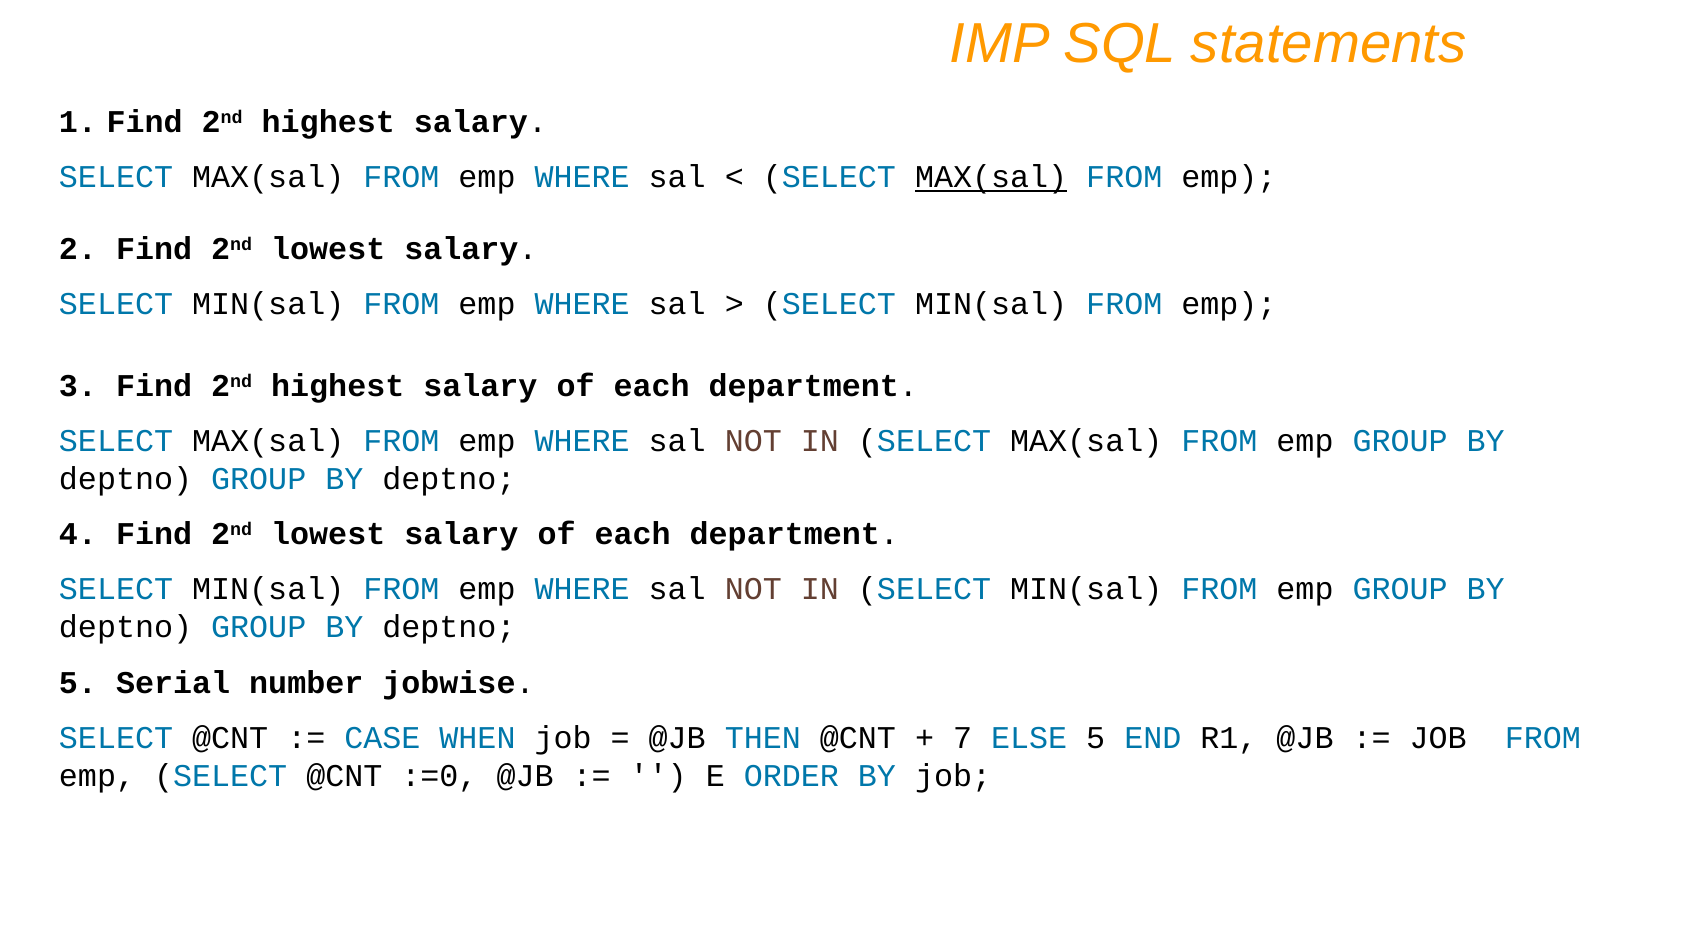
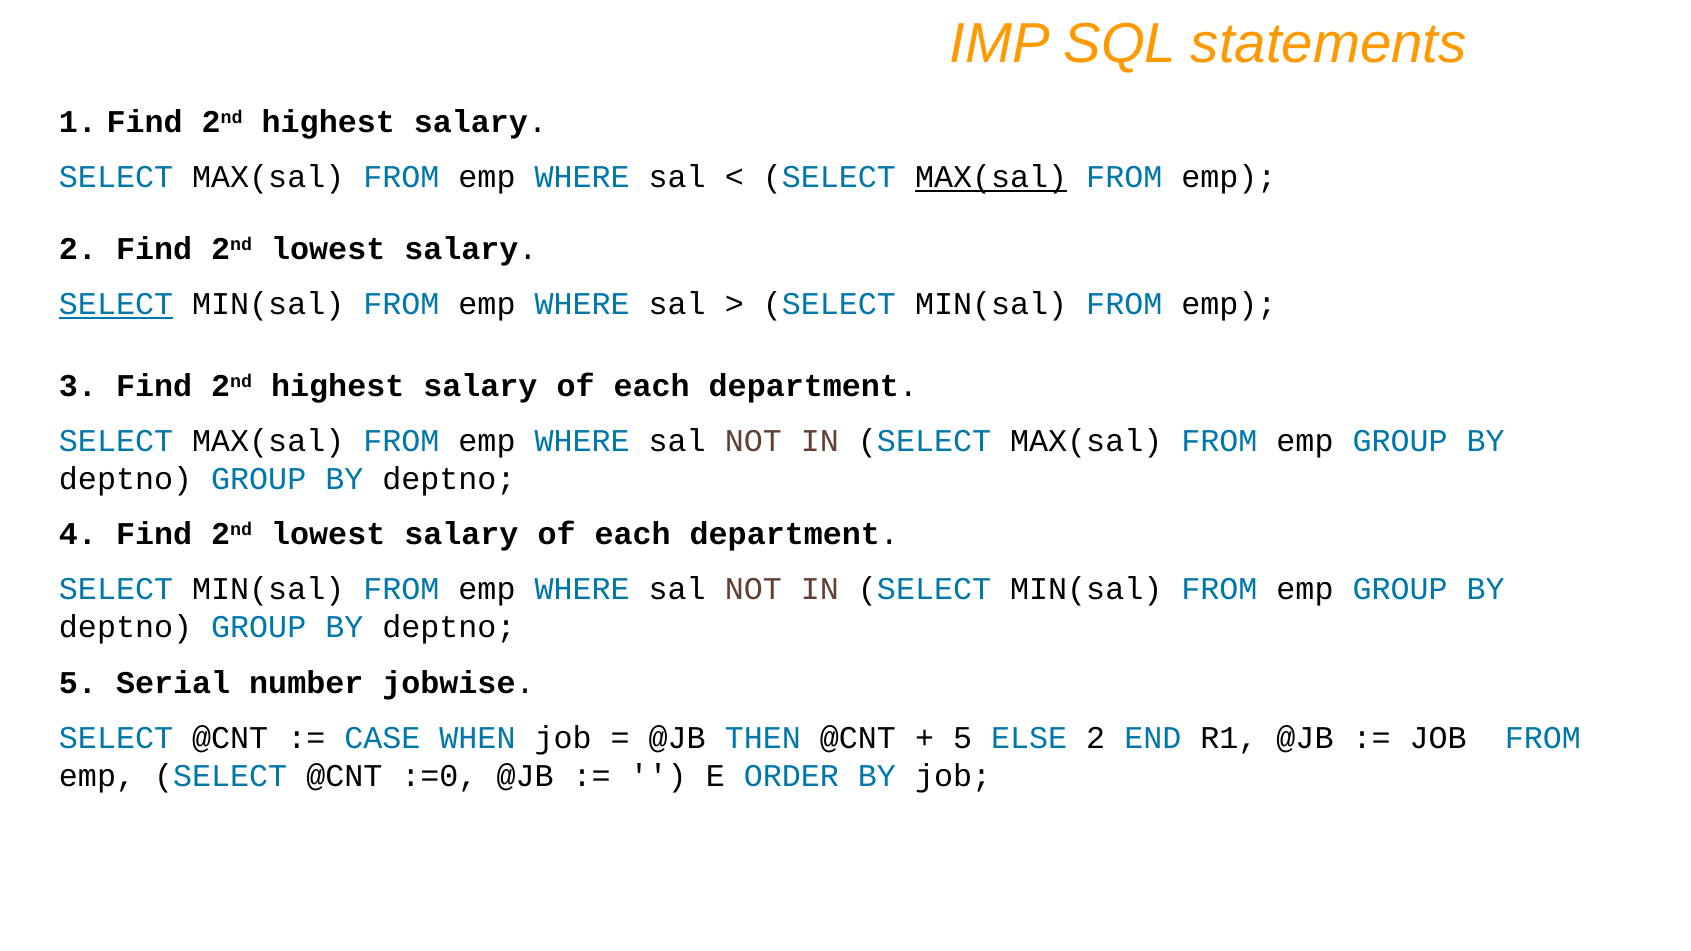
SELECT at (116, 304) underline: none -> present
7 at (963, 738): 7 -> 5
ELSE 5: 5 -> 2
